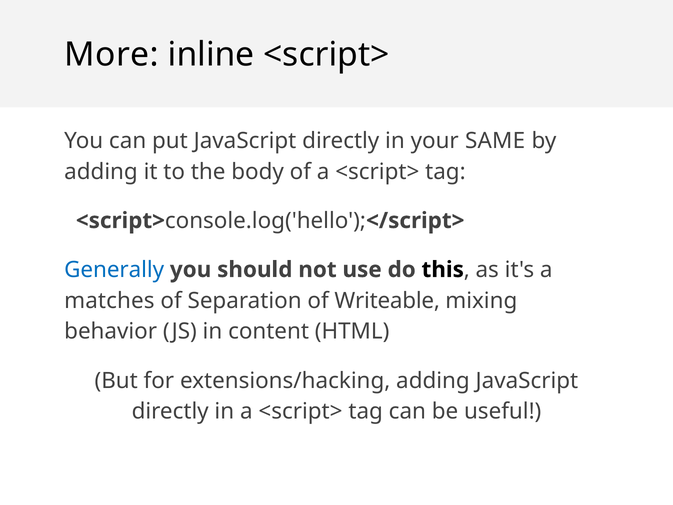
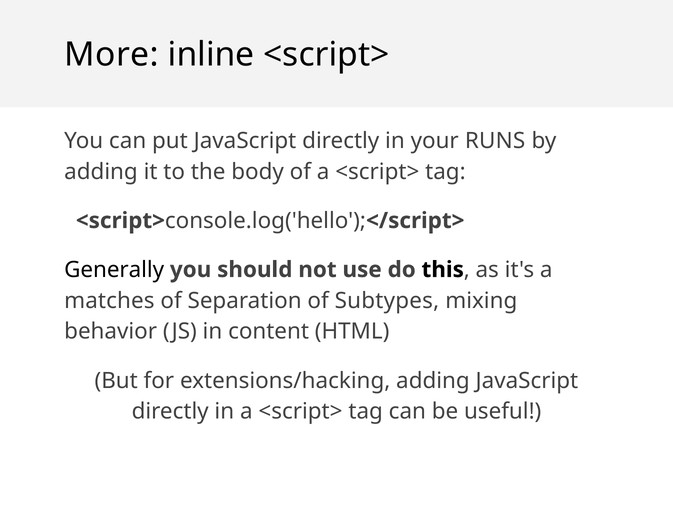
SAME: SAME -> RUNS
Generally colour: blue -> black
Writeable: Writeable -> Subtypes
